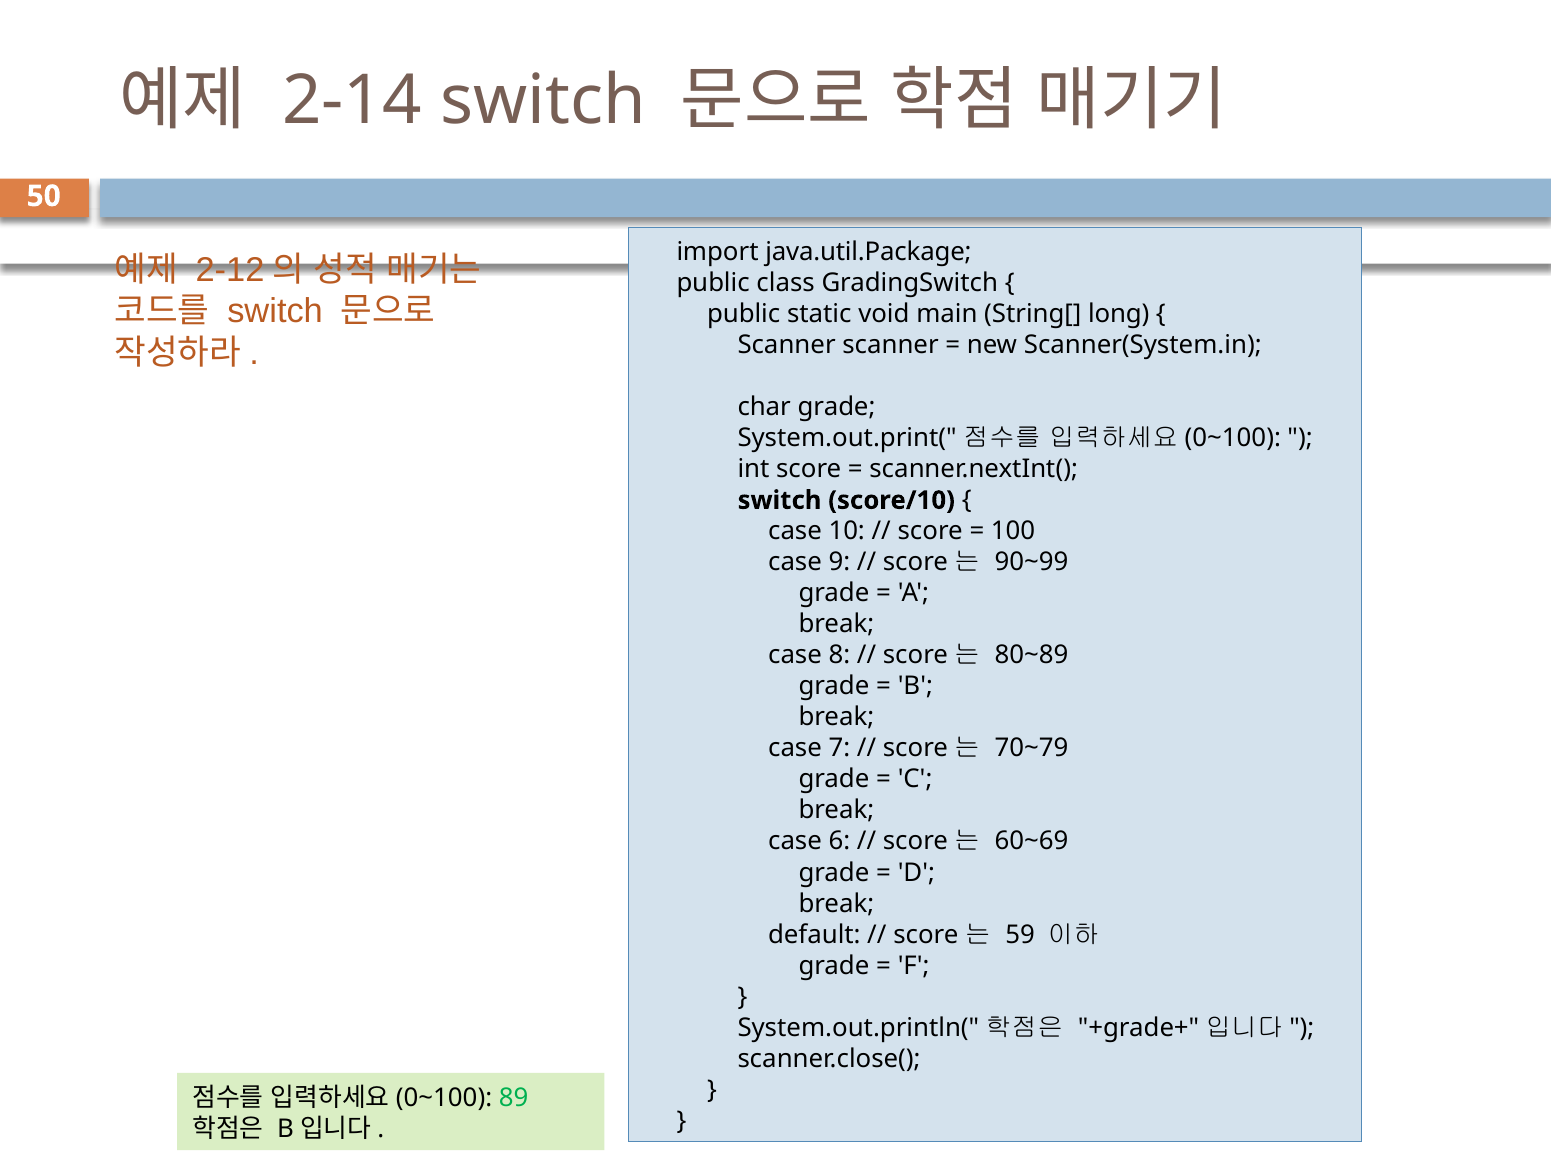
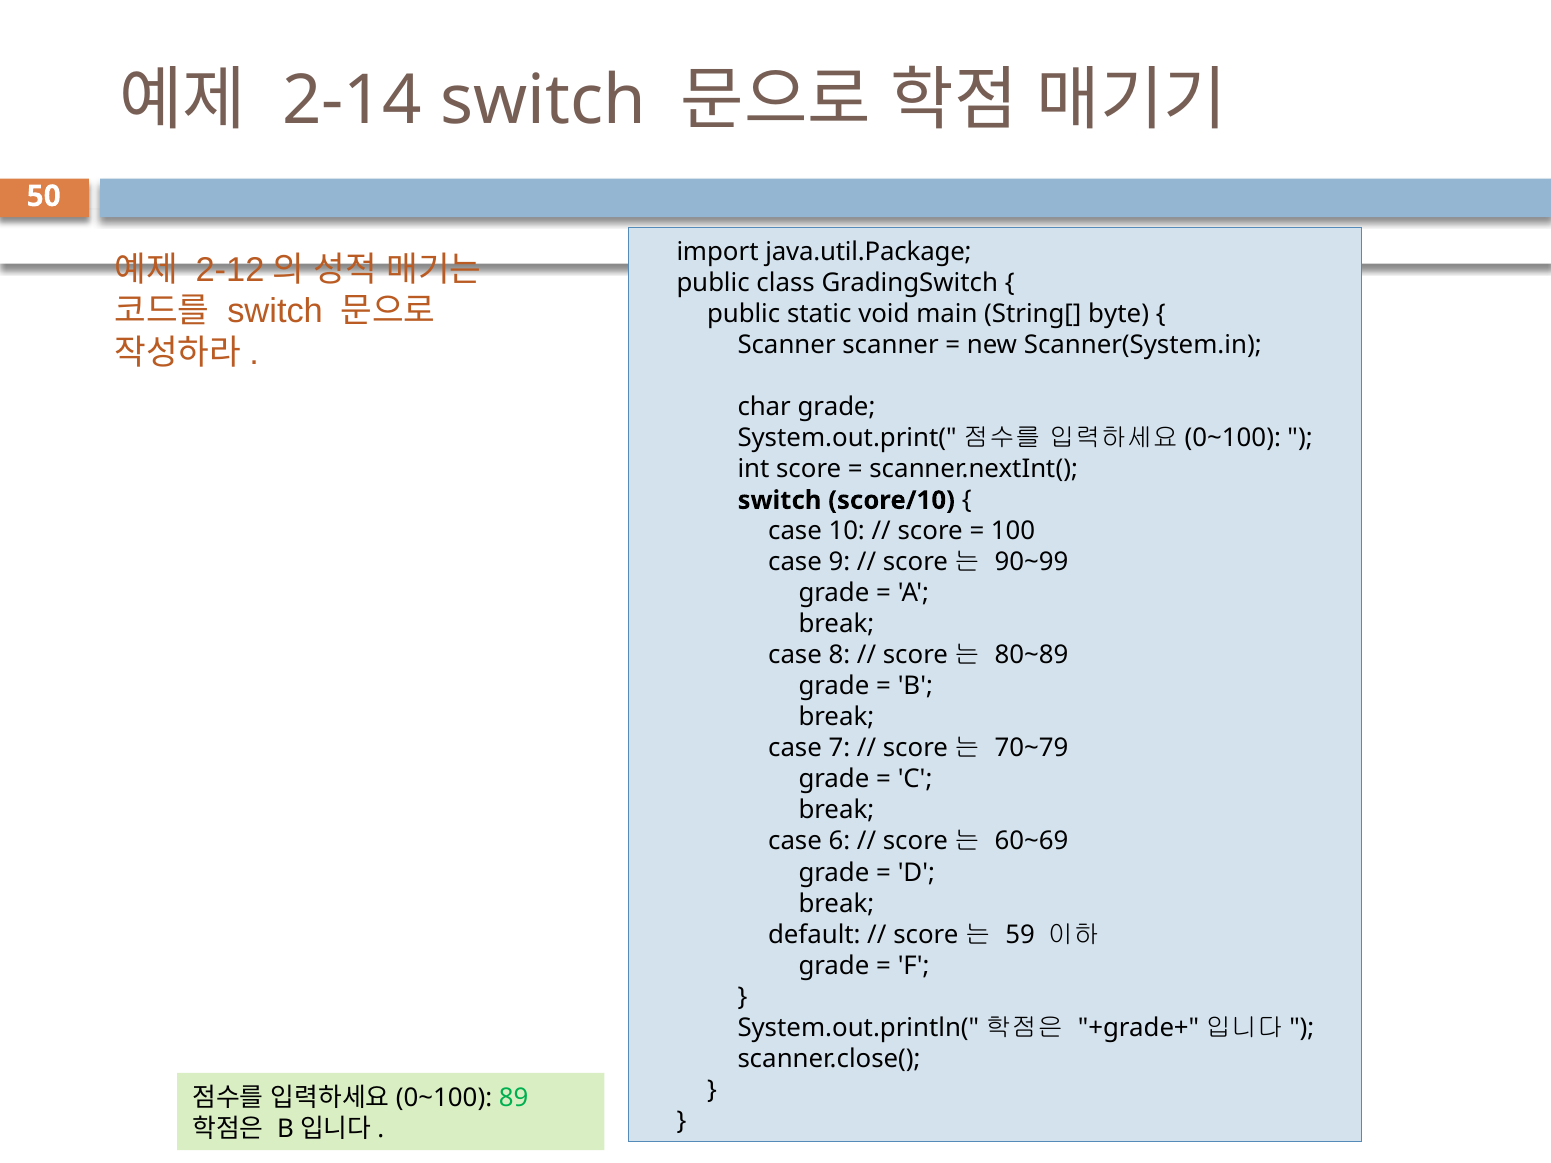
long: long -> byte
